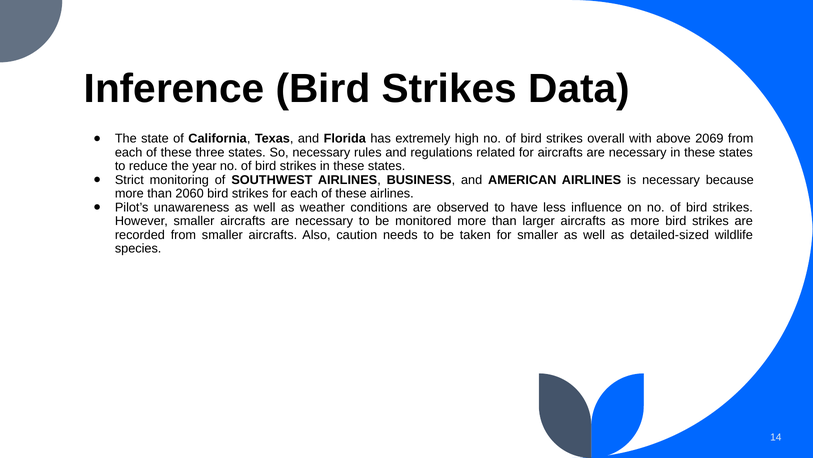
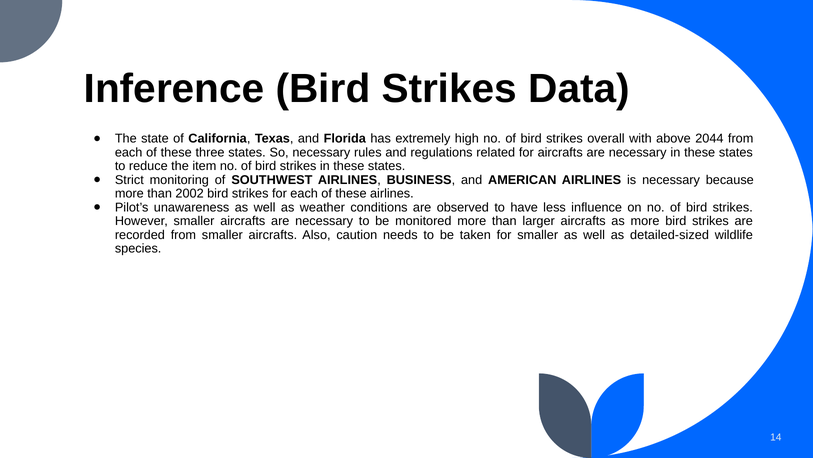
2069: 2069 -> 2044
year: year -> item
2060: 2060 -> 2002
